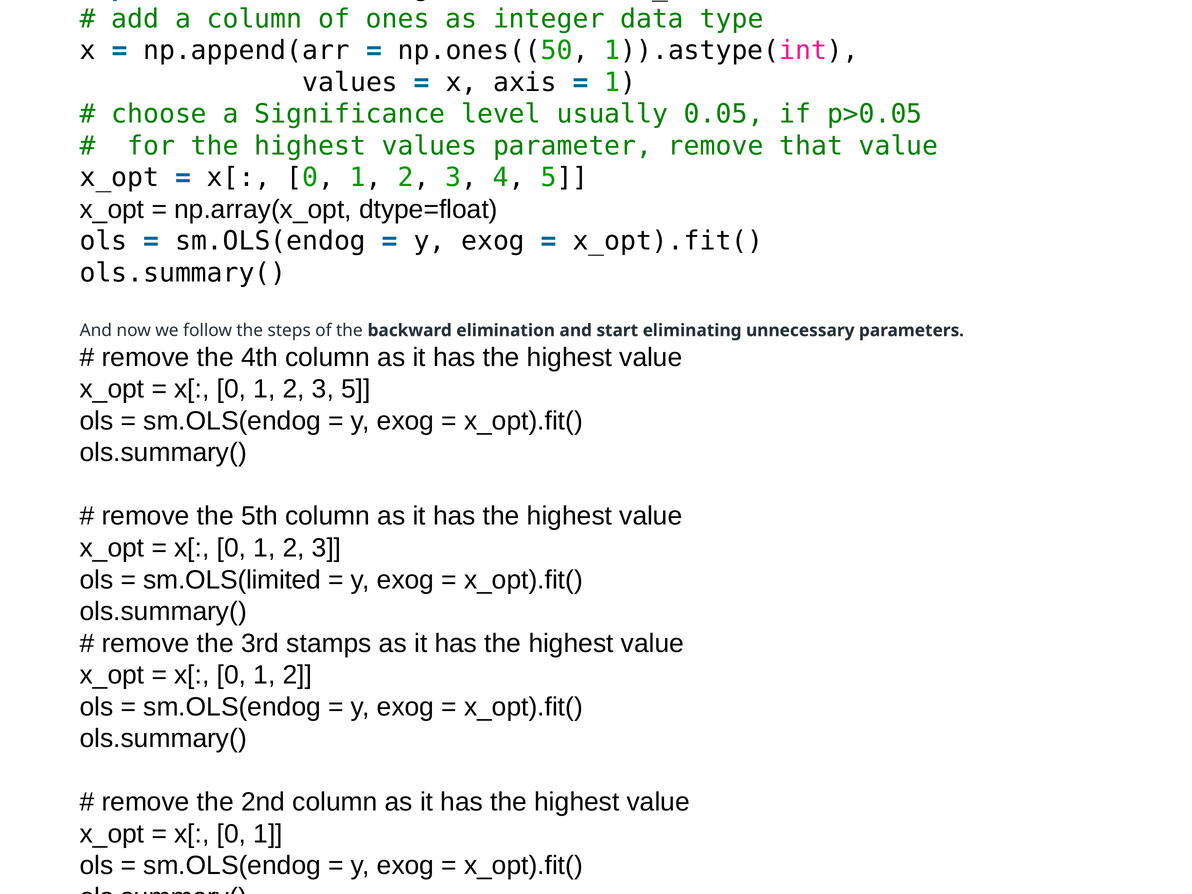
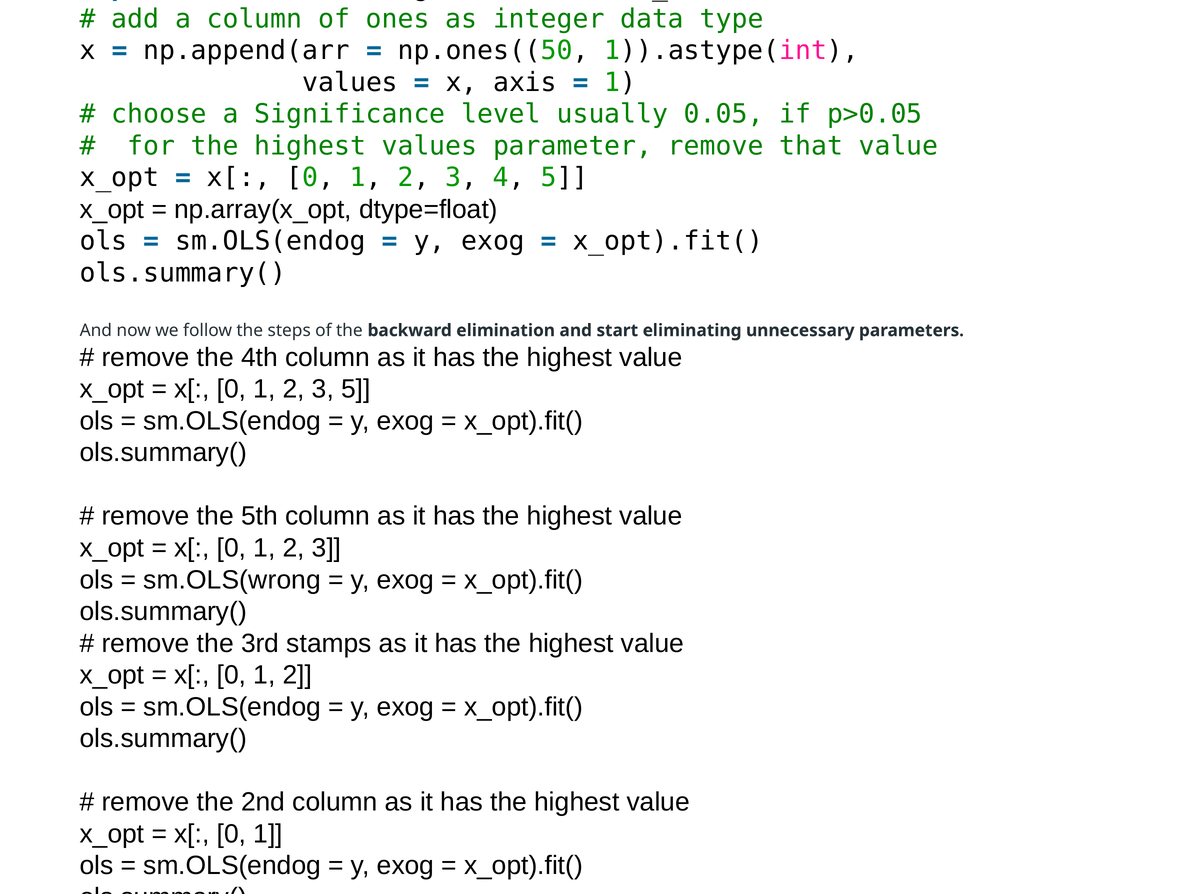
sm.OLS(limited: sm.OLS(limited -> sm.OLS(wrong
